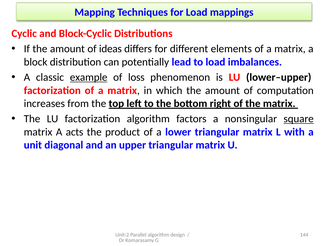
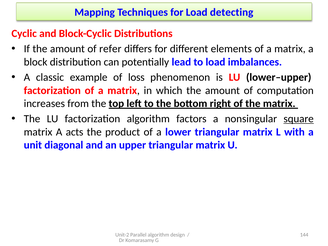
mappings: mappings -> detecting
ideas: ideas -> refer
example underline: present -> none
